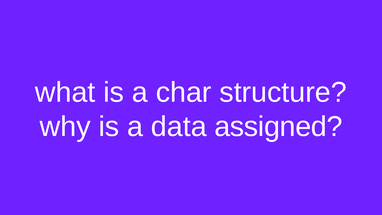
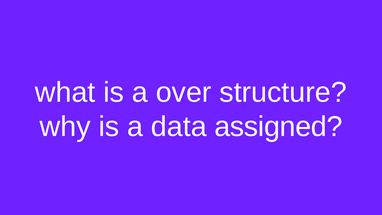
char: char -> over
